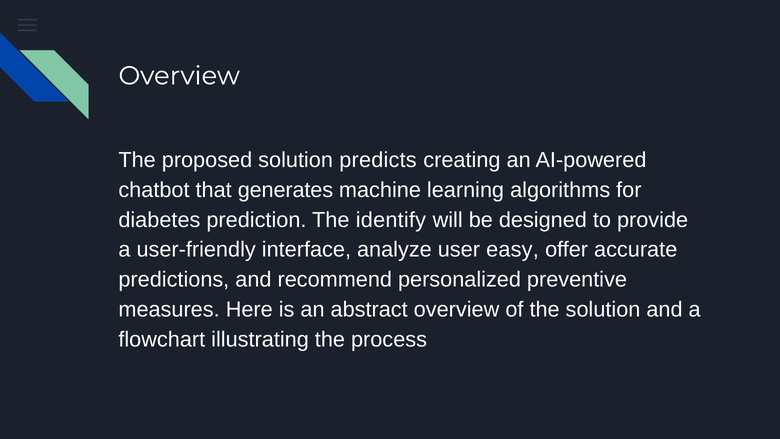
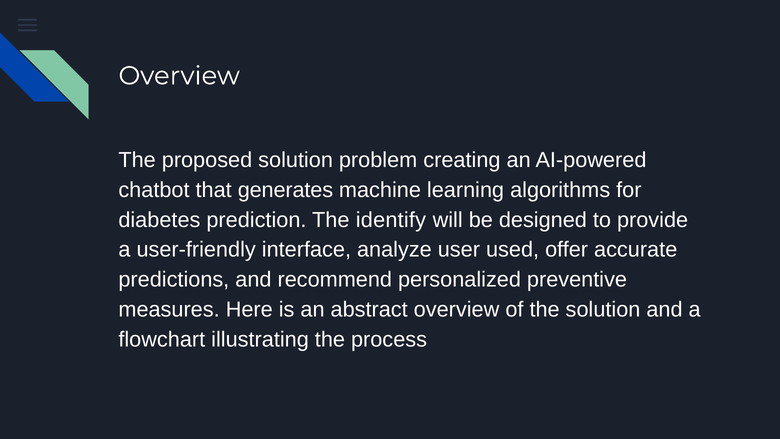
predicts: predicts -> problem
easy: easy -> used
